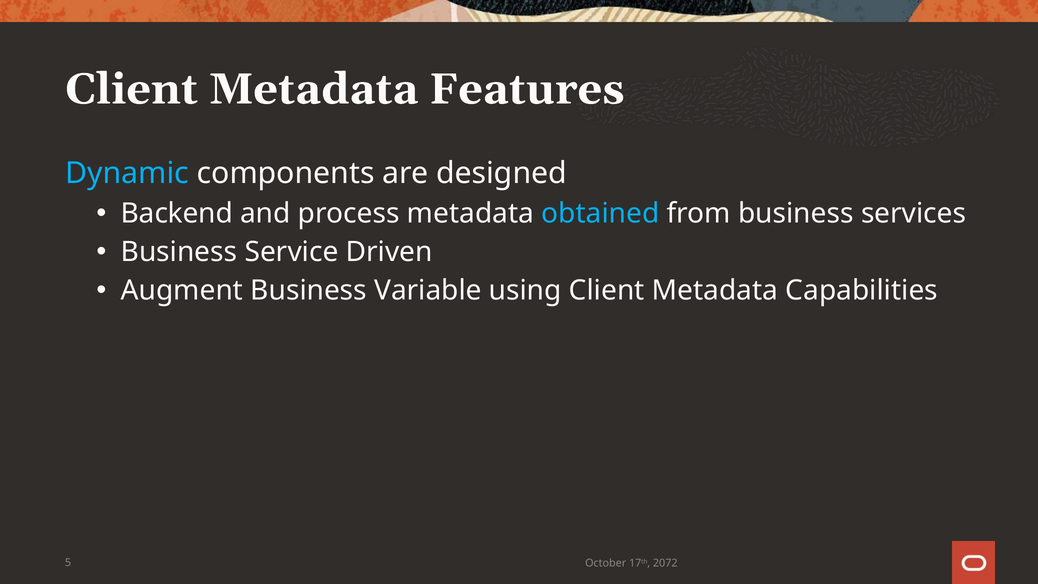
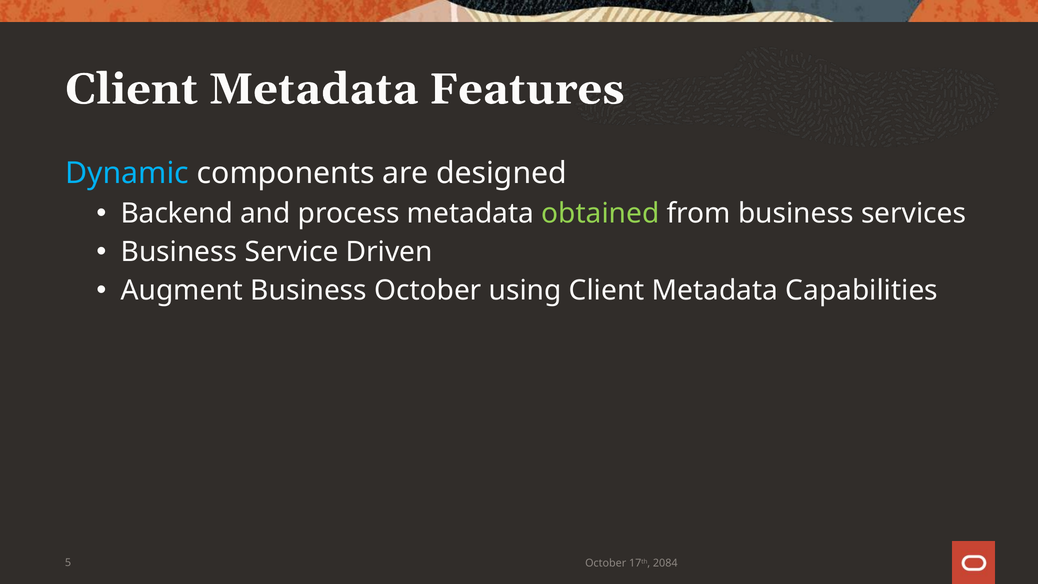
obtained colour: light blue -> light green
Business Variable: Variable -> October
2072: 2072 -> 2084
